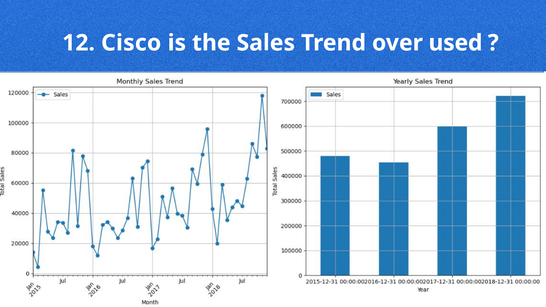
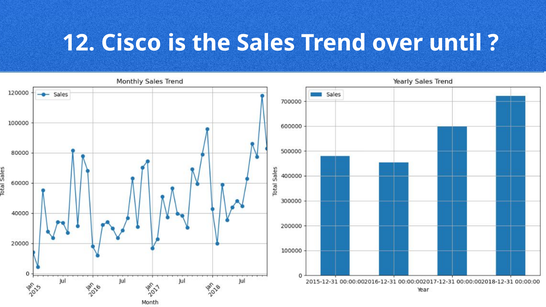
used: used -> until
